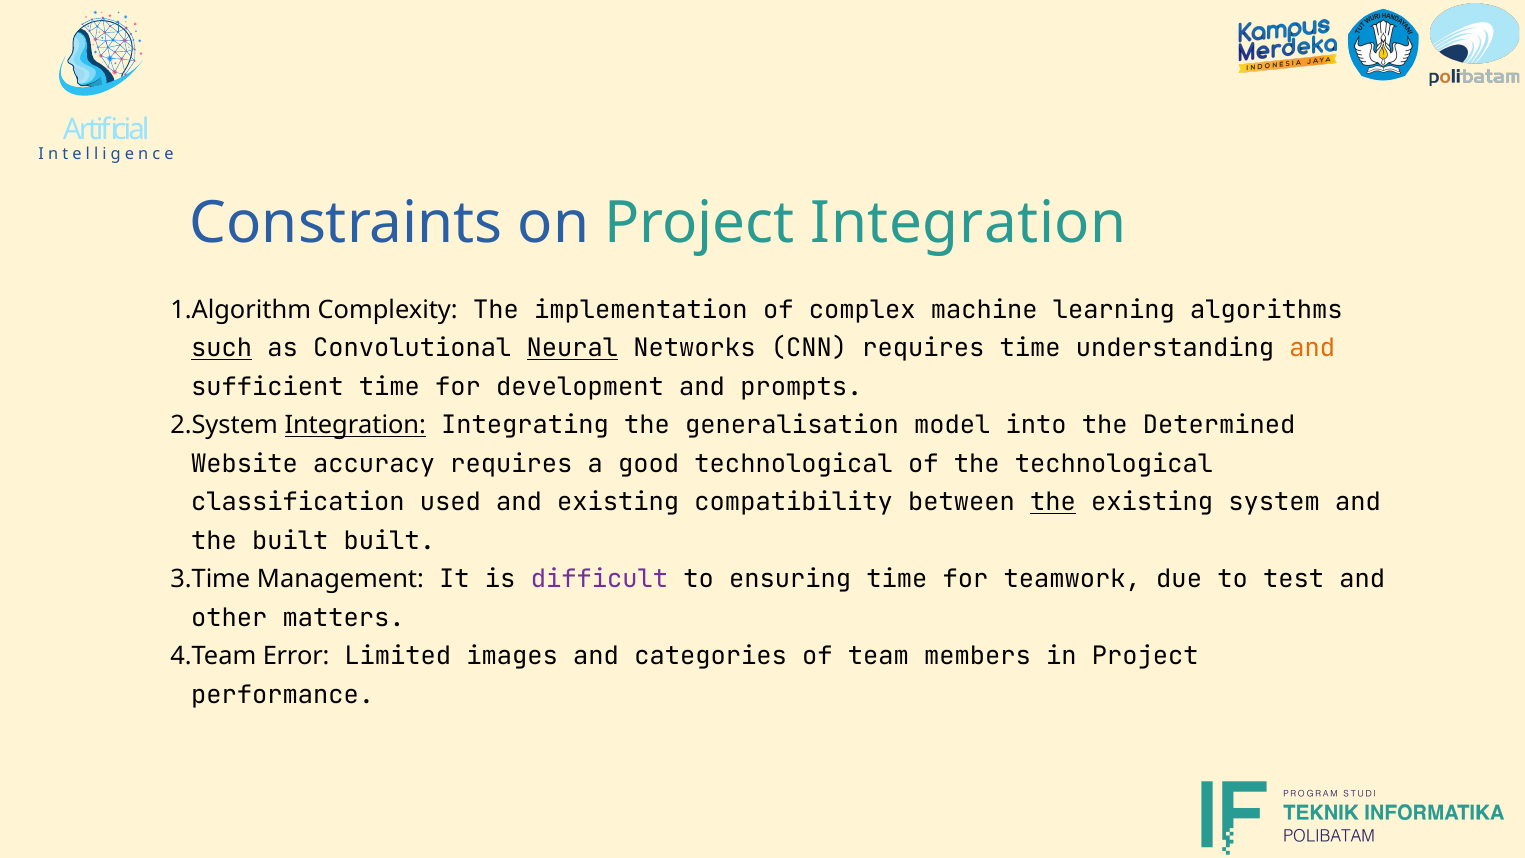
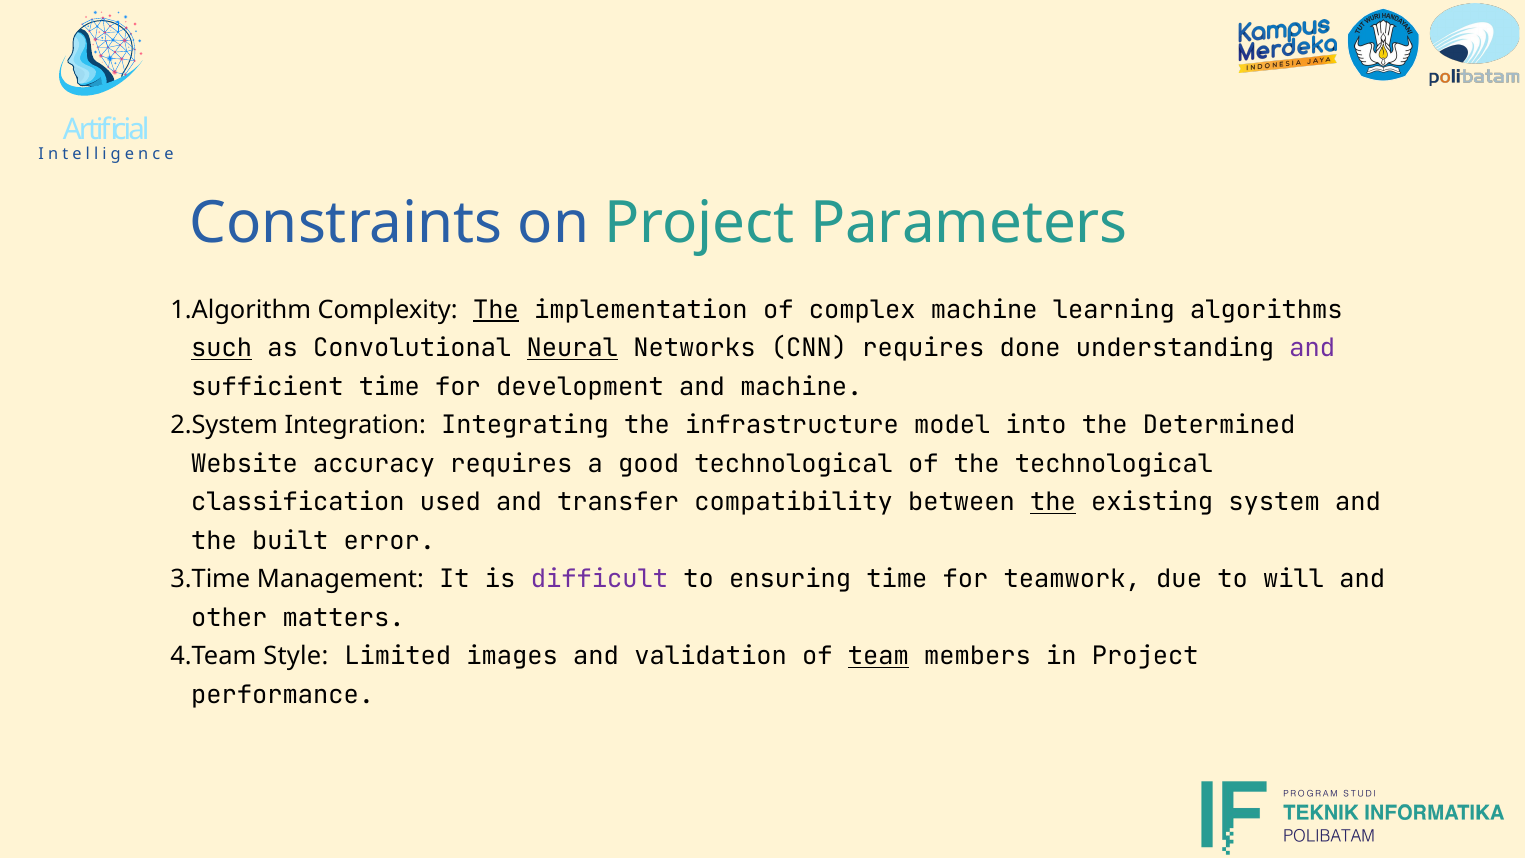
Project Integration: Integration -> Parameters
The at (496, 310) underline: none -> present
requires time: time -> done
and at (1312, 348) colour: orange -> purple
and prompts: prompts -> machine
Integration at (355, 425) underline: present -> none
generalisation: generalisation -> infrastructure
and existing: existing -> transfer
built built: built -> error
test: test -> will
Error: Error -> Style
categories: categories -> validation
team underline: none -> present
